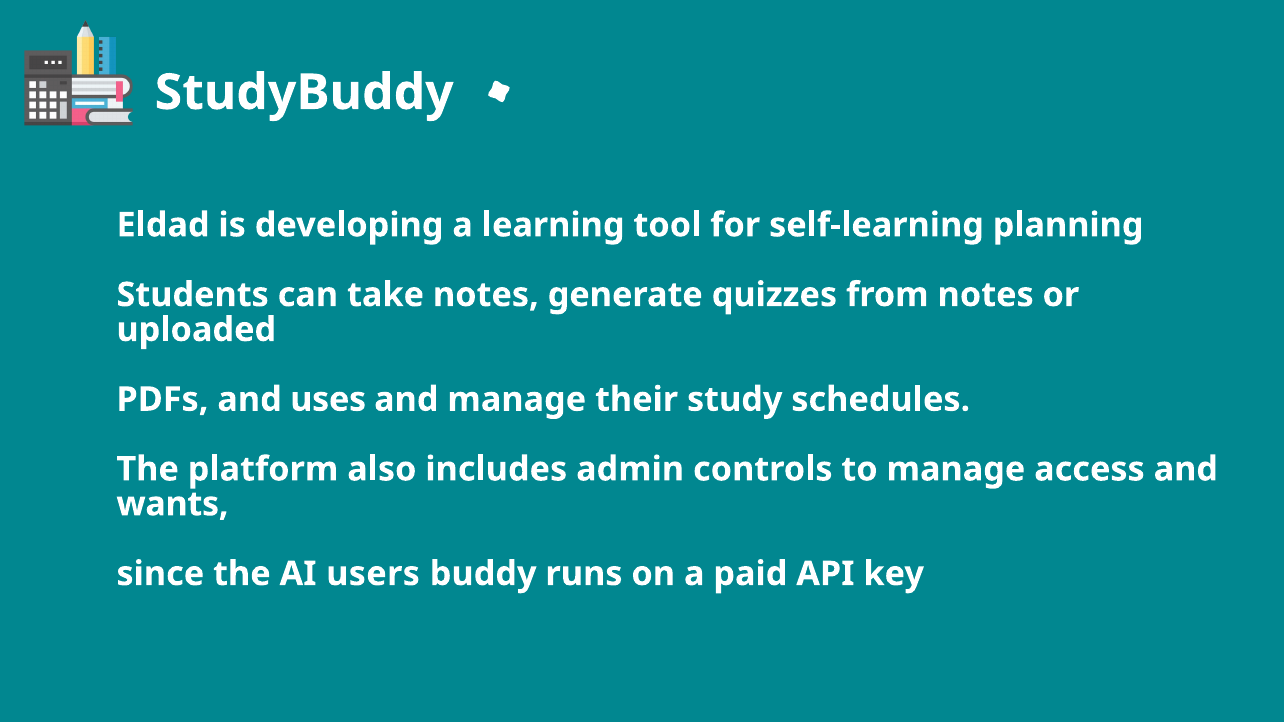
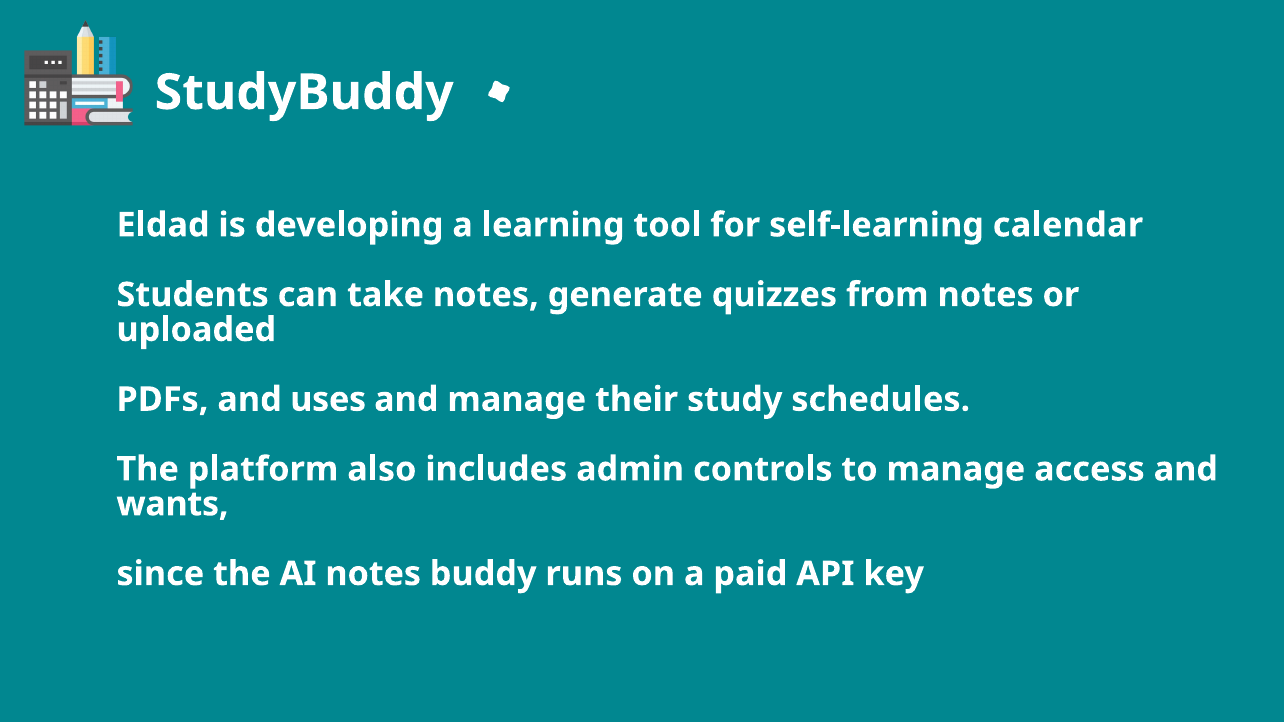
planning: planning -> calendar
AI users: users -> notes
